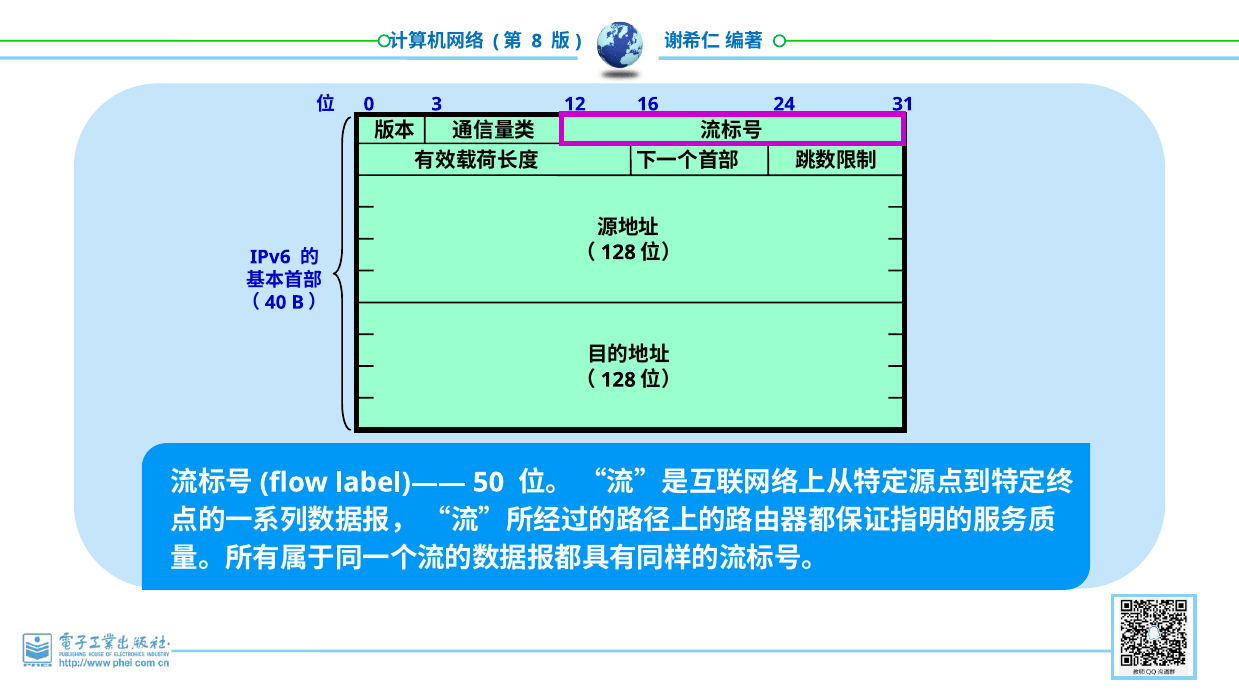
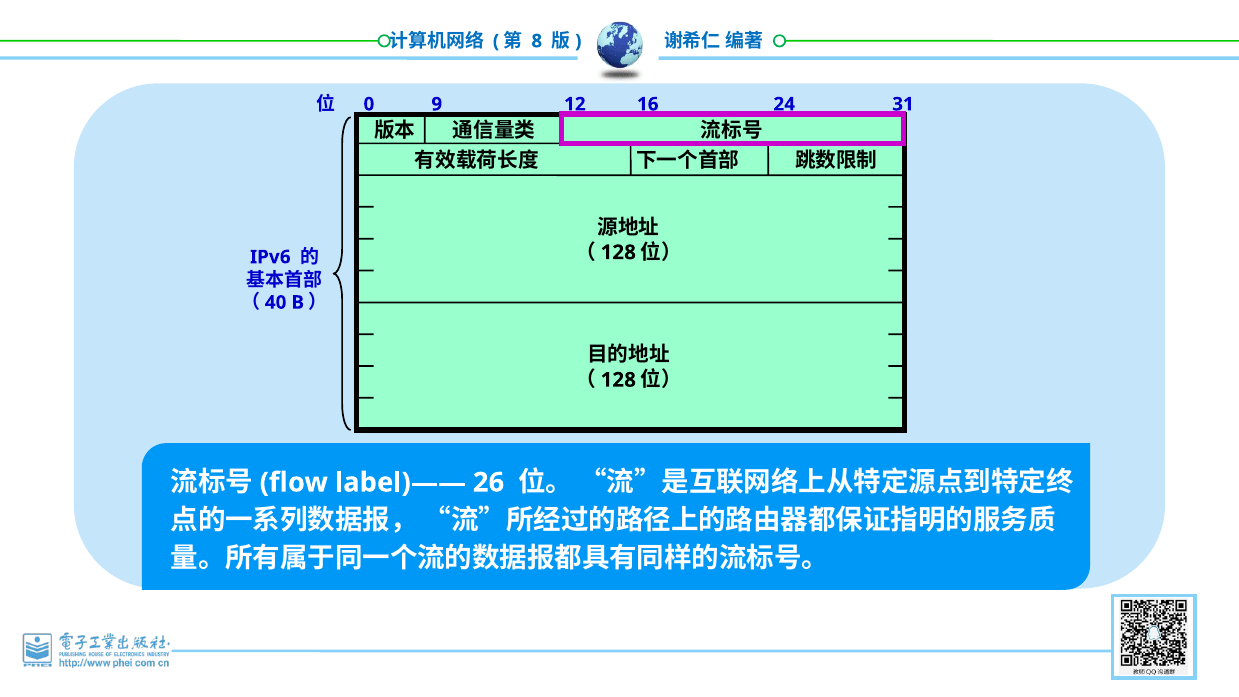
3: 3 -> 9
50: 50 -> 26
